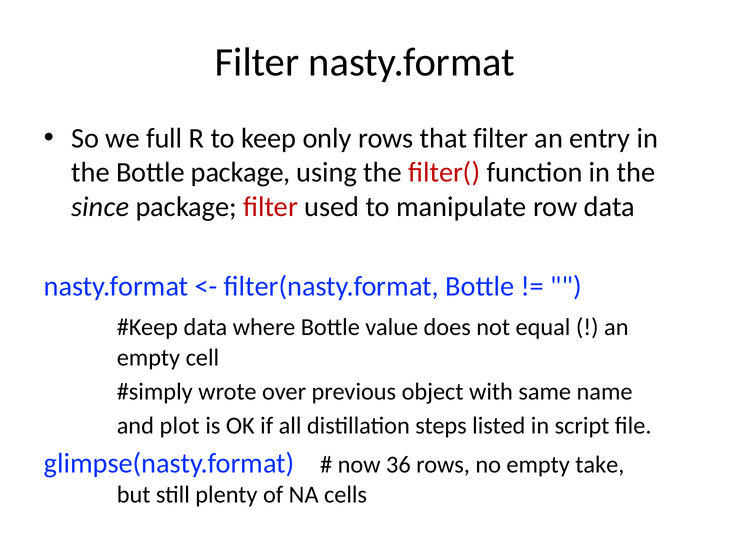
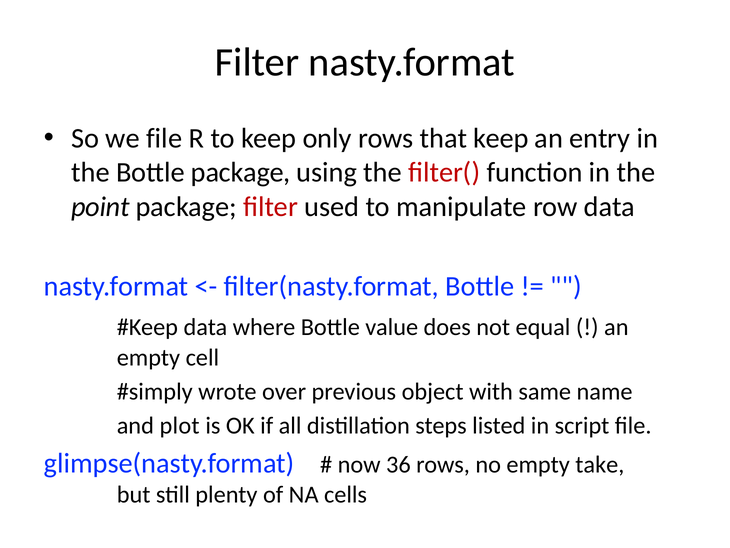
we full: full -> file
that filter: filter -> keep
since: since -> point
